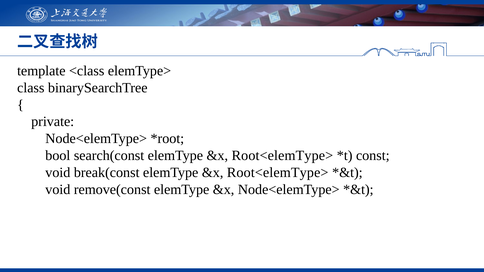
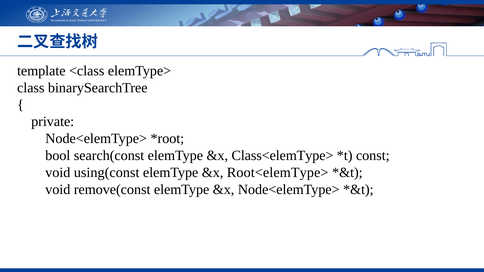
search(const elemType &x Root<elemType>: Root<elemType> -> Class<elemType>
break(const: break(const -> using(const
